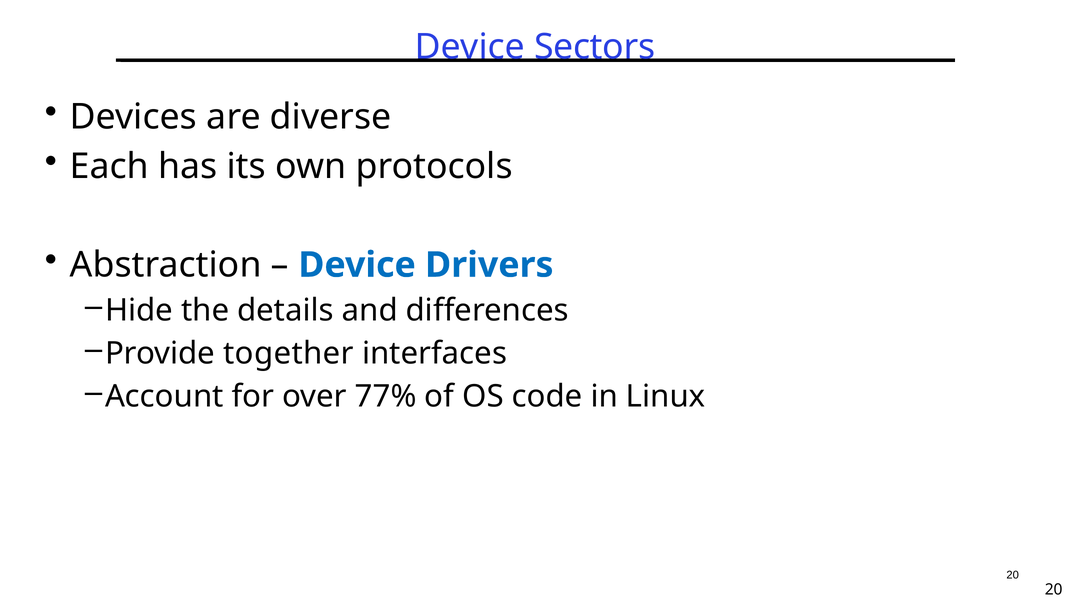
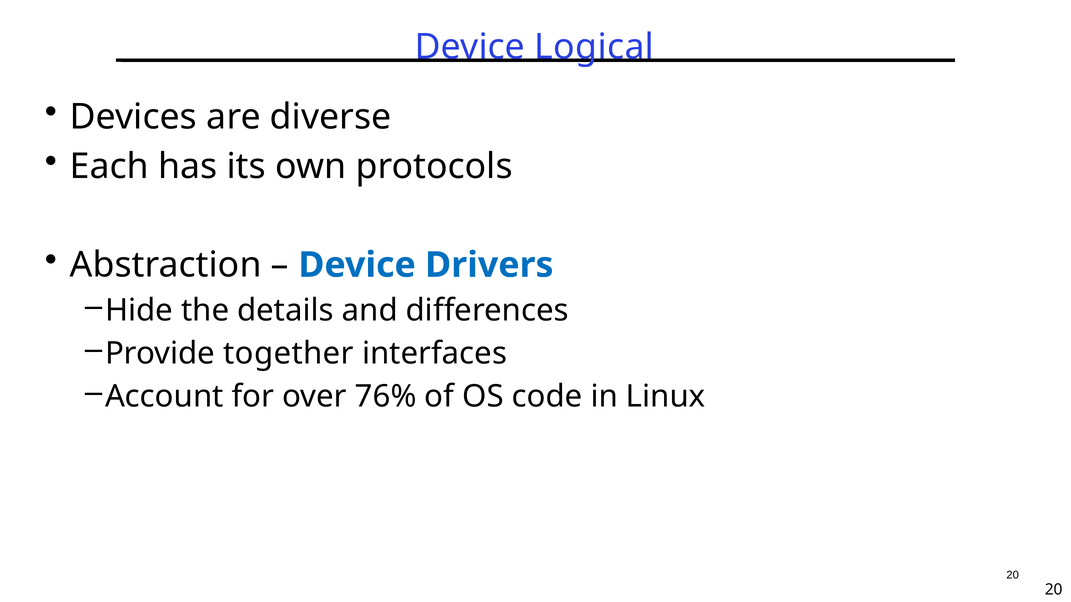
Sectors: Sectors -> Logical
77%: 77% -> 76%
